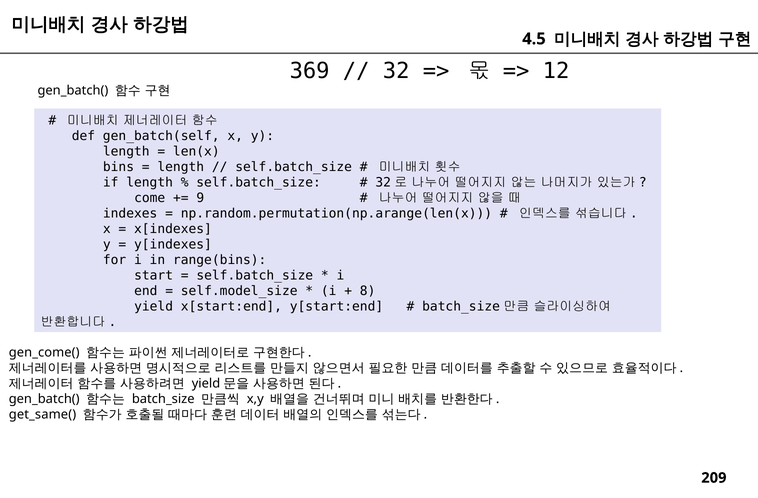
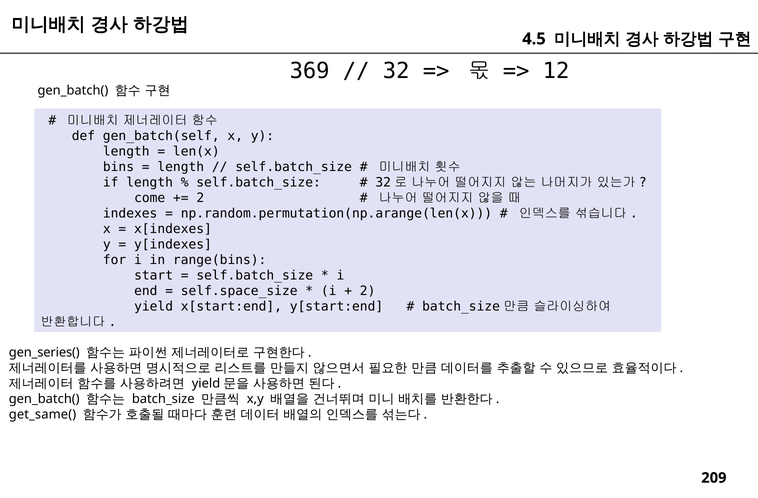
9 at (200, 198): 9 -> 2
self.model_size: self.model_size -> self.space_size
8 at (368, 291): 8 -> 2
gen_come(: gen_come( -> gen_series(
